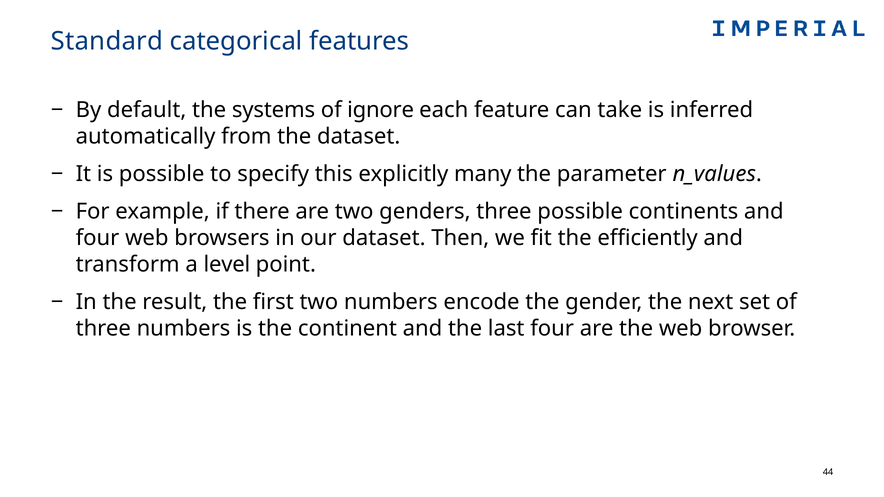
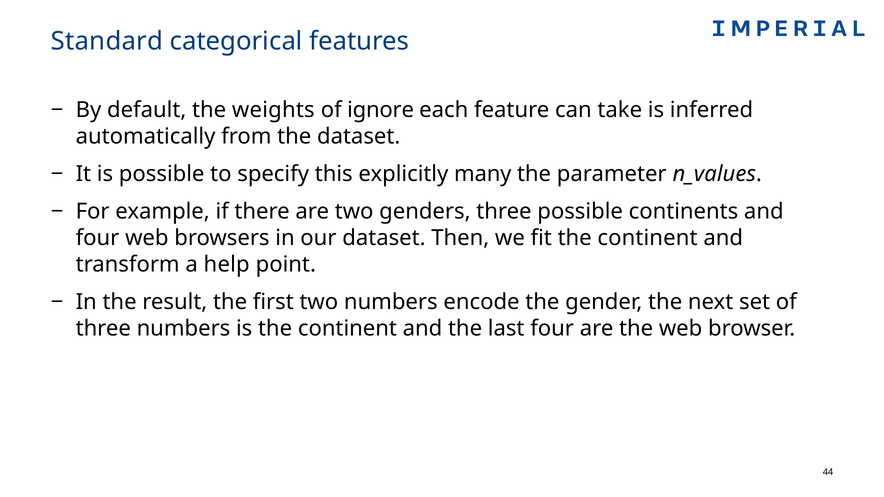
systems: systems -> weights
fit the efficiently: efficiently -> continent
level: level -> help
